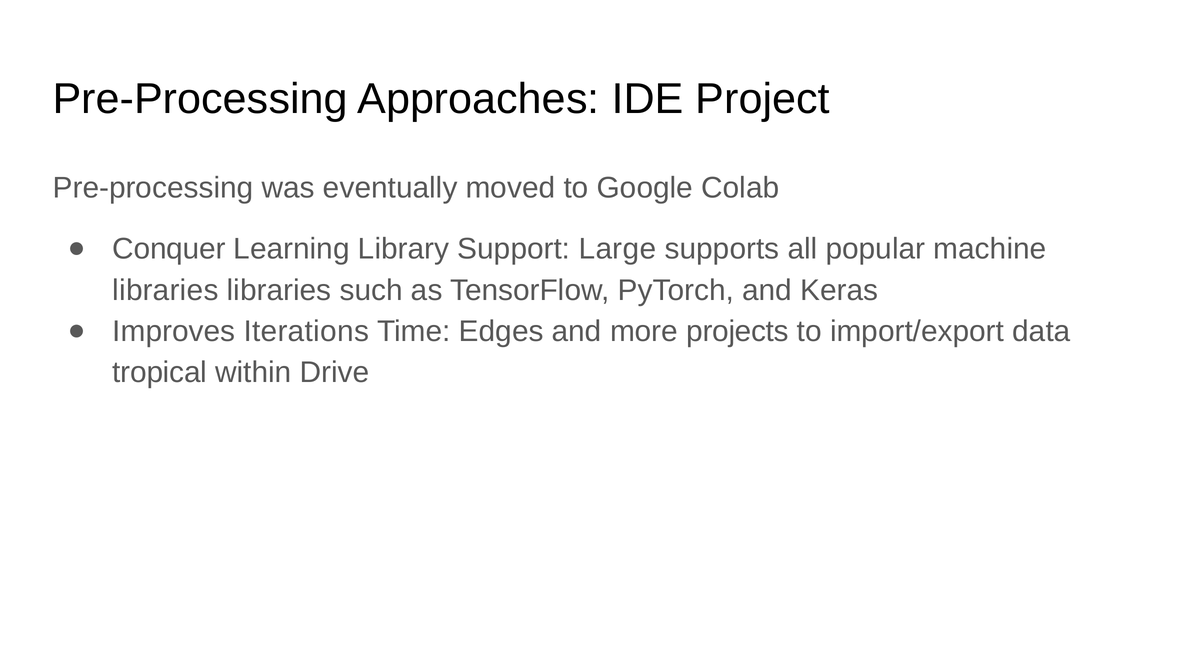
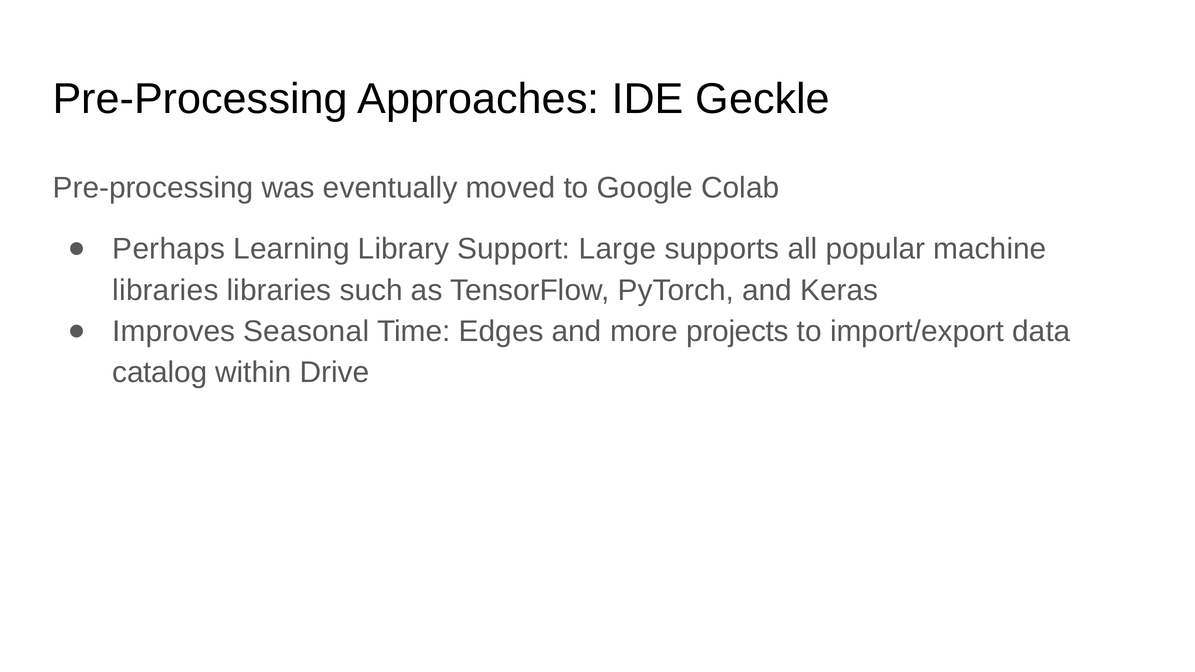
Project: Project -> Geckle
Conquer: Conquer -> Perhaps
Iterations: Iterations -> Seasonal
tropical: tropical -> catalog
